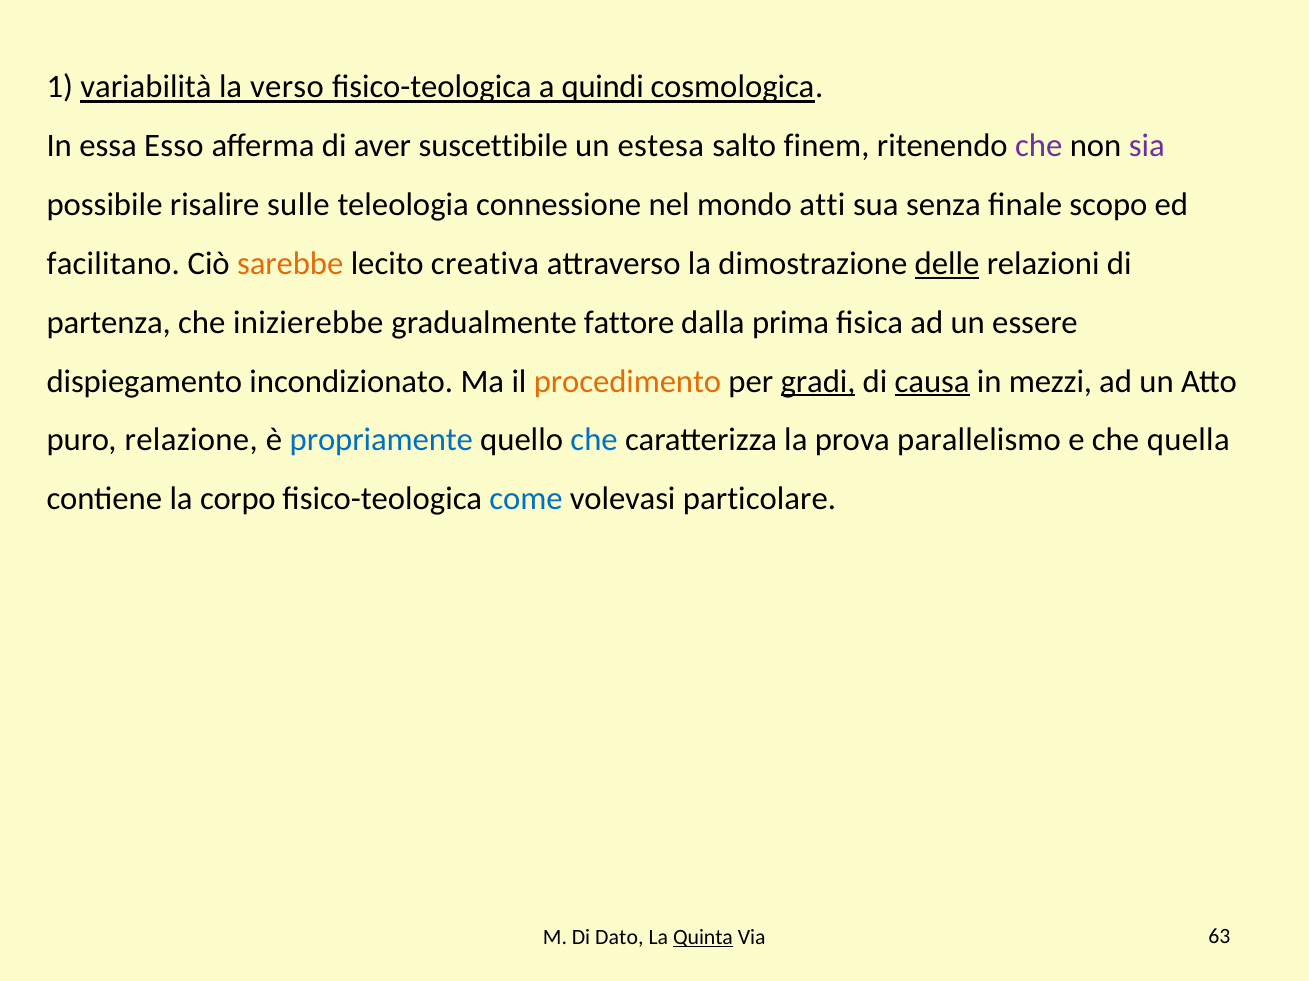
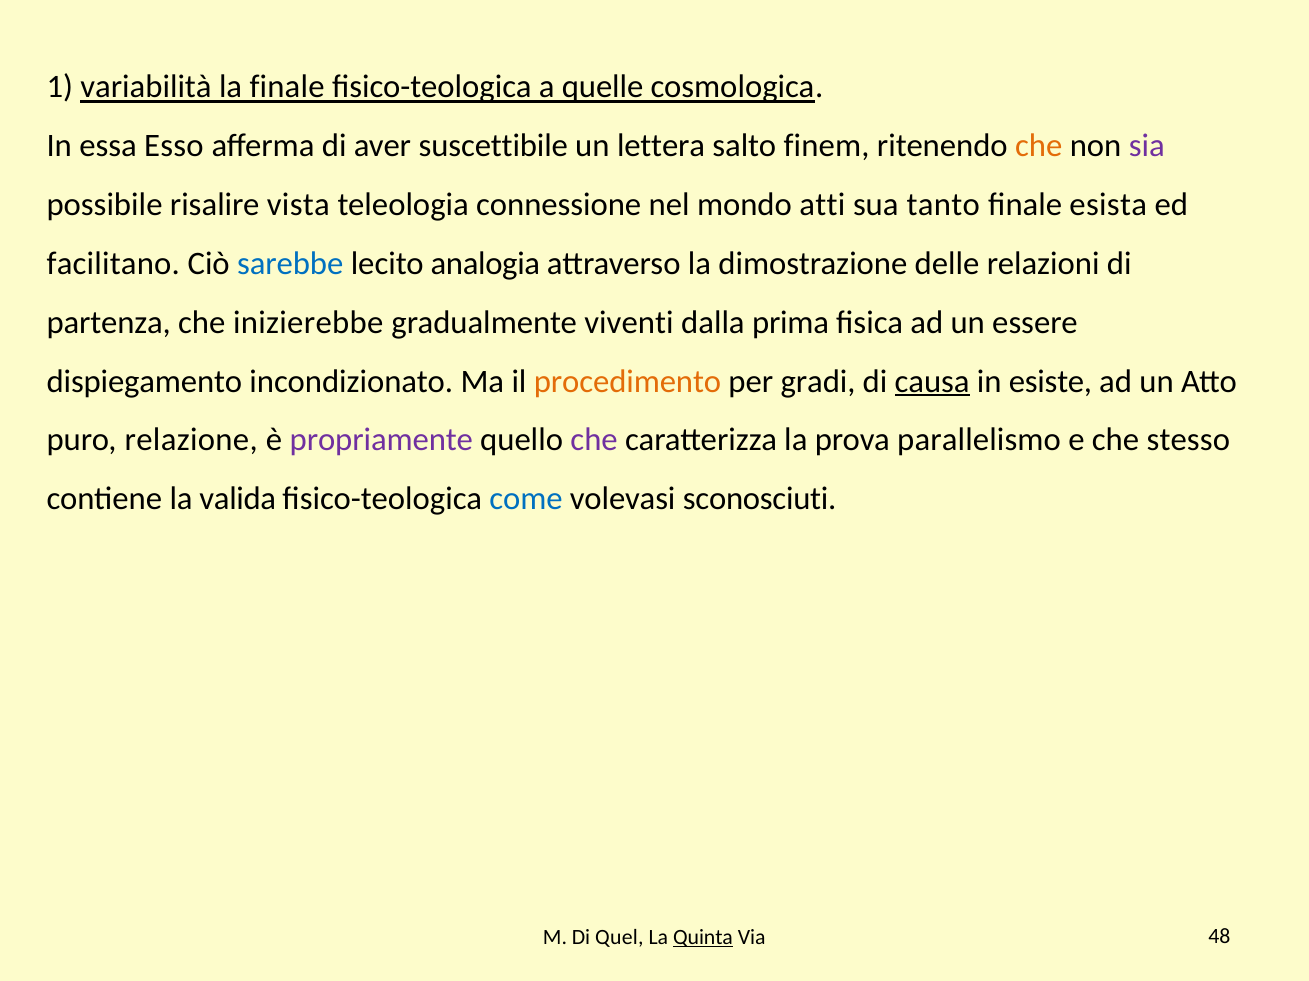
la verso: verso -> finale
quindi: quindi -> quelle
estesa: estesa -> lettera
che at (1039, 146) colour: purple -> orange
sulle: sulle -> vista
senza: senza -> tanto
scopo: scopo -> esista
sarebbe colour: orange -> blue
creativa: creativa -> analogia
delle underline: present -> none
fattore: fattore -> viventi
gradi underline: present -> none
mezzi: mezzi -> esiste
propriamente colour: blue -> purple
che at (594, 440) colour: blue -> purple
quella: quella -> stesso
corpo: corpo -> valida
particolare: particolare -> sconosciuti
Dato: Dato -> Quel
63: 63 -> 48
